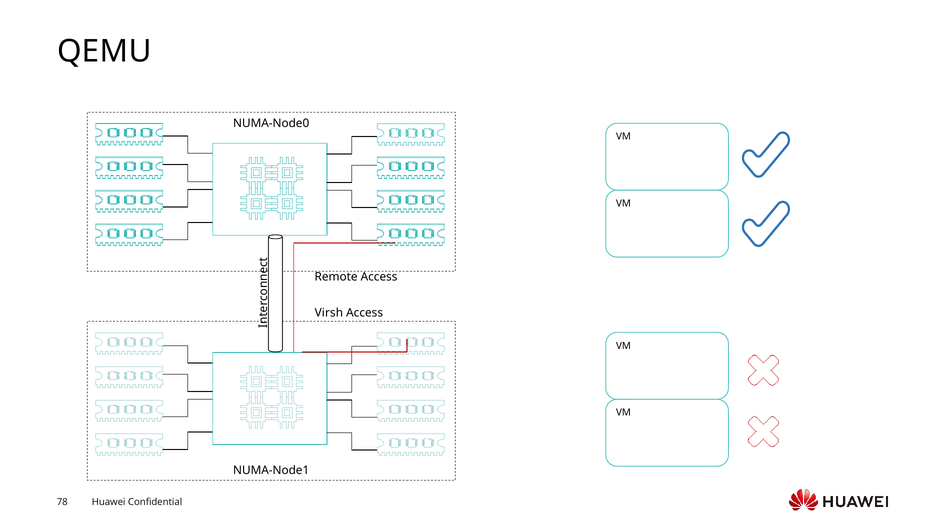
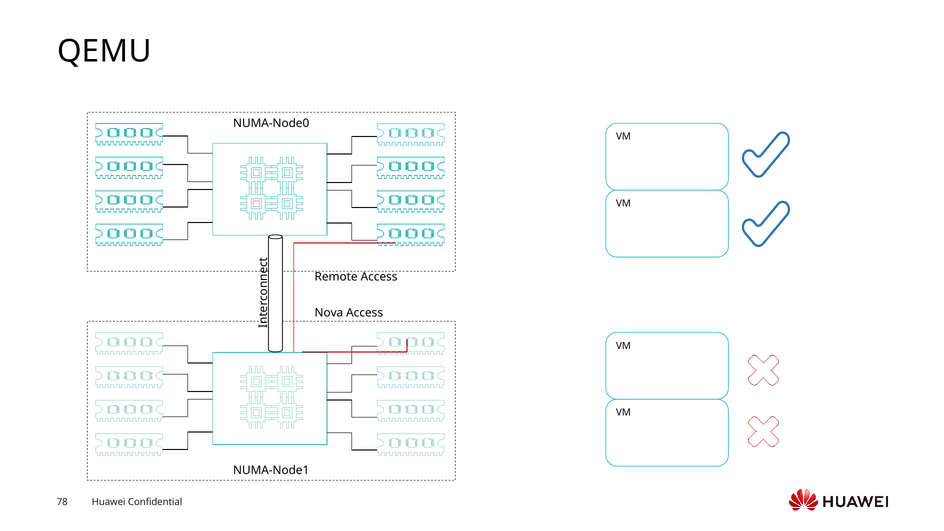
Virsh: Virsh -> Nova
